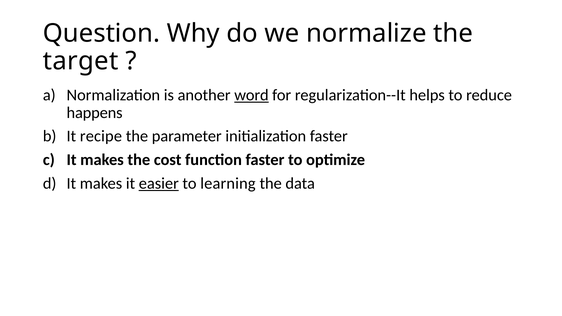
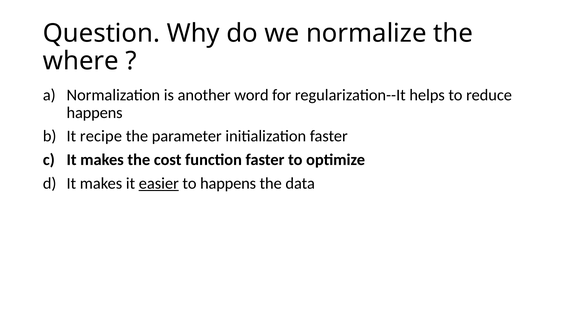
target: target -> where
word underline: present -> none
to learning: learning -> happens
